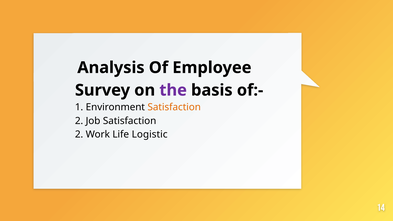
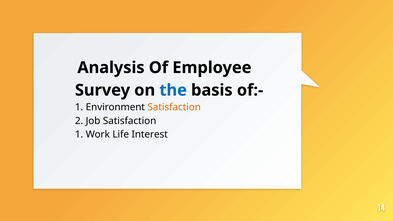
the colour: purple -> blue
2 at (79, 134): 2 -> 1
Logistic: Logistic -> Interest
